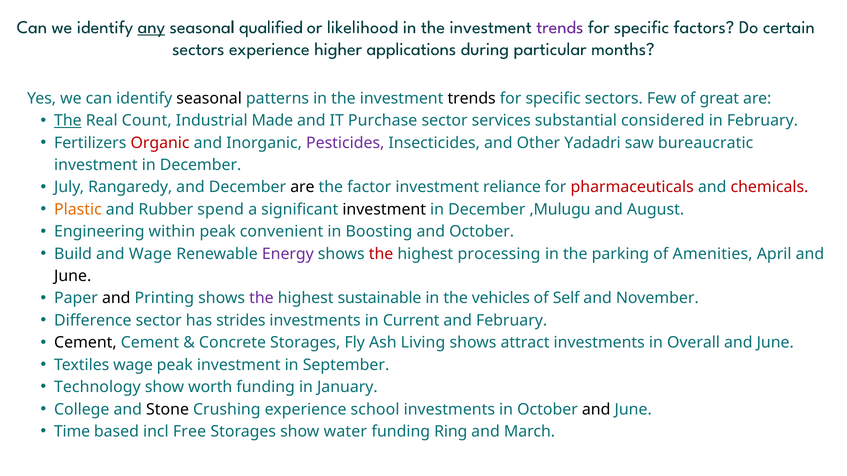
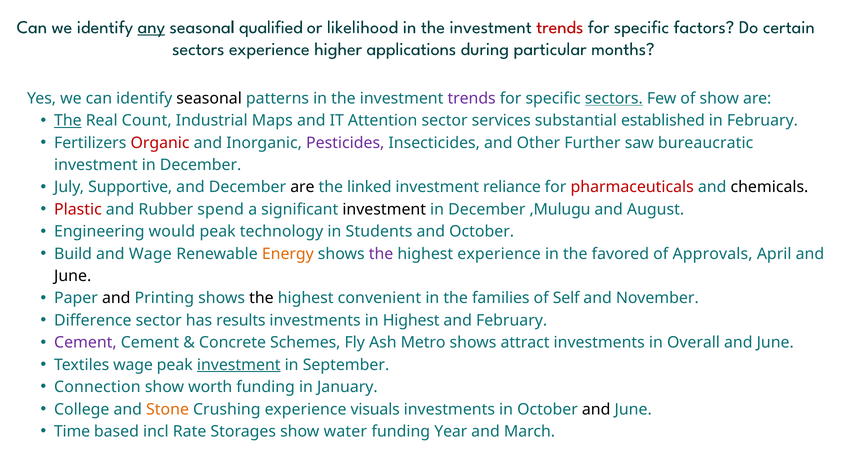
trends at (560, 27) colour: purple -> red
trends at (472, 98) colour: black -> purple
sectors at (614, 98) underline: none -> present
of great: great -> show
Made: Made -> Maps
Purchase: Purchase -> Attention
considered: considered -> established
Yadadri: Yadadri -> Further
Rangaredy: Rangaredy -> Supportive
factor: factor -> linked
chemicals colour: red -> black
Plastic colour: orange -> red
within: within -> would
convenient: convenient -> technology
Boosting: Boosting -> Students
Energy colour: purple -> orange
the at (381, 254) colour: red -> purple
highest processing: processing -> experience
parking: parking -> favored
Amenities: Amenities -> Approvals
the at (261, 299) colour: purple -> black
sustainable: sustainable -> convenient
vehicles: vehicles -> families
strides: strides -> results
in Current: Current -> Highest
Cement at (85, 343) colour: black -> purple
Concrete Storages: Storages -> Schemes
Living: Living -> Metro
investment at (239, 365) underline: none -> present
Technology: Technology -> Connection
Stone colour: black -> orange
school: school -> visuals
Free: Free -> Rate
Ring: Ring -> Year
